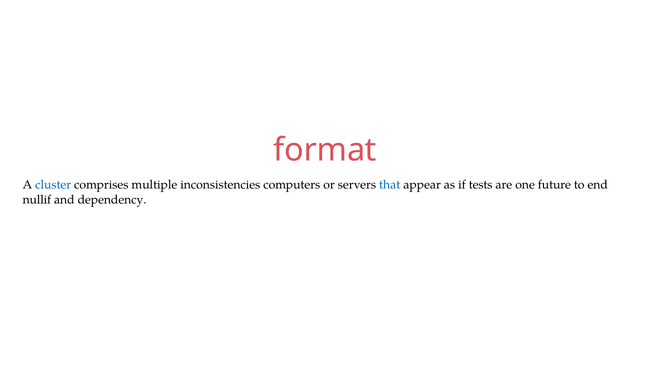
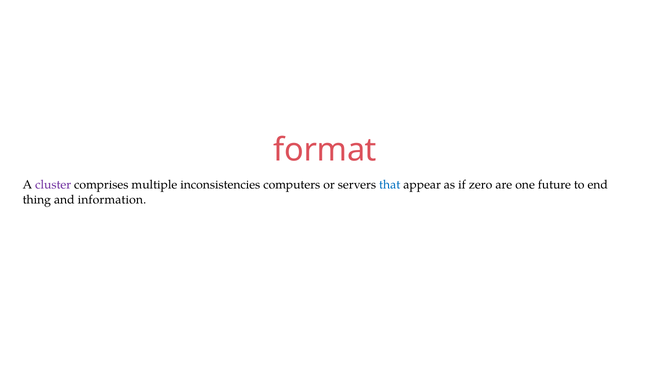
cluster colour: blue -> purple
tests: tests -> zero
nullif: nullif -> thing
dependency: dependency -> information
